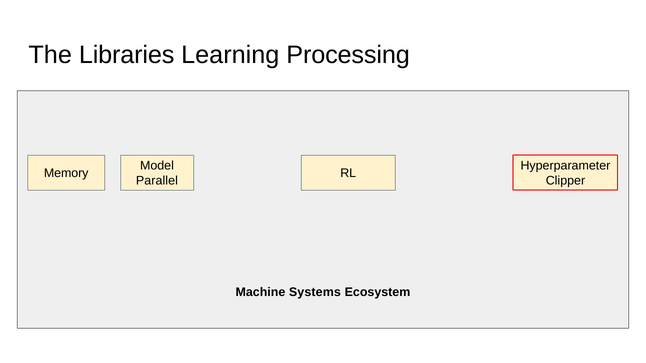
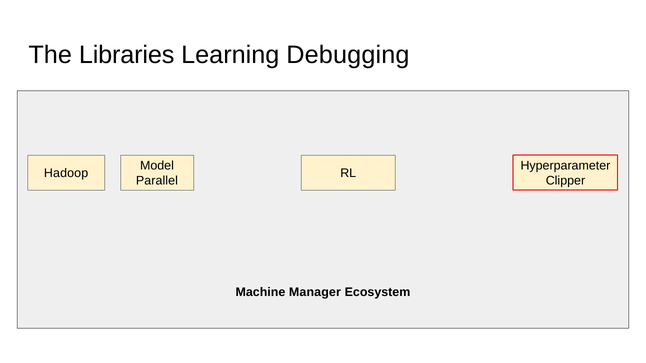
Processing: Processing -> Debugging
Memory: Memory -> Hadoop
Systems: Systems -> Manager
